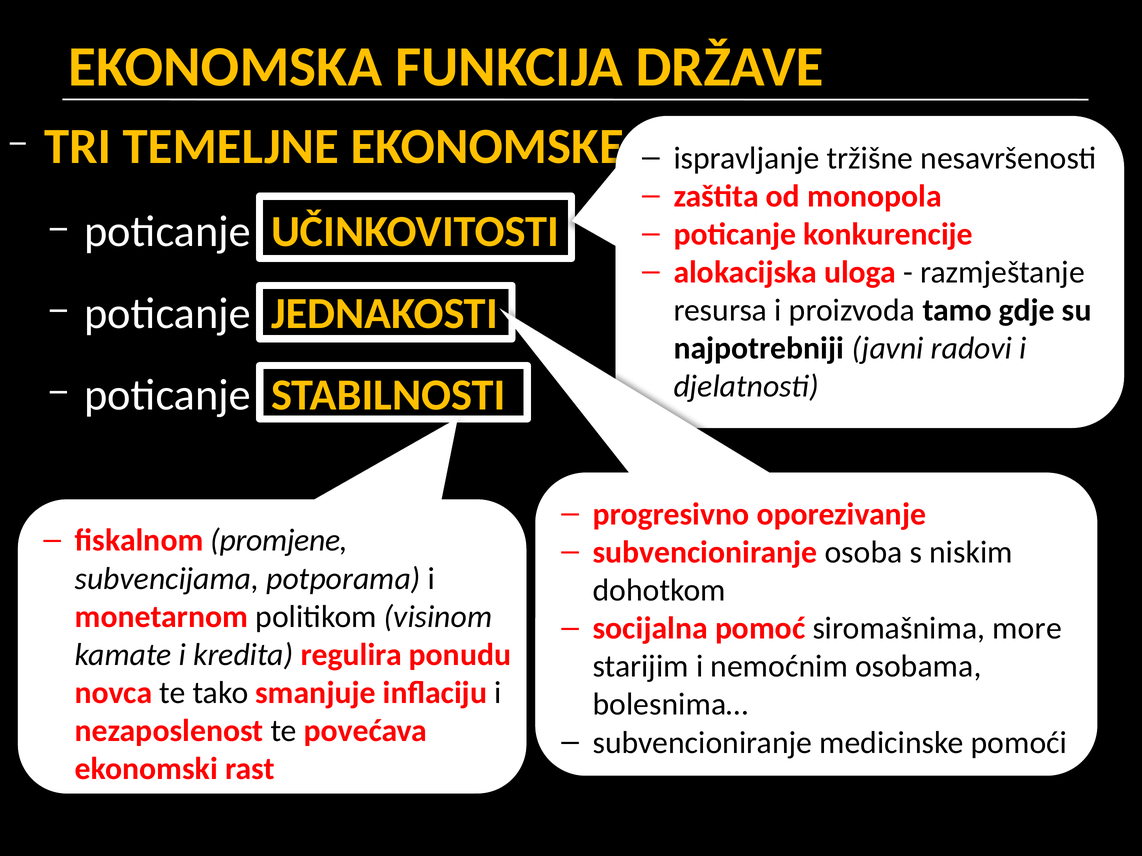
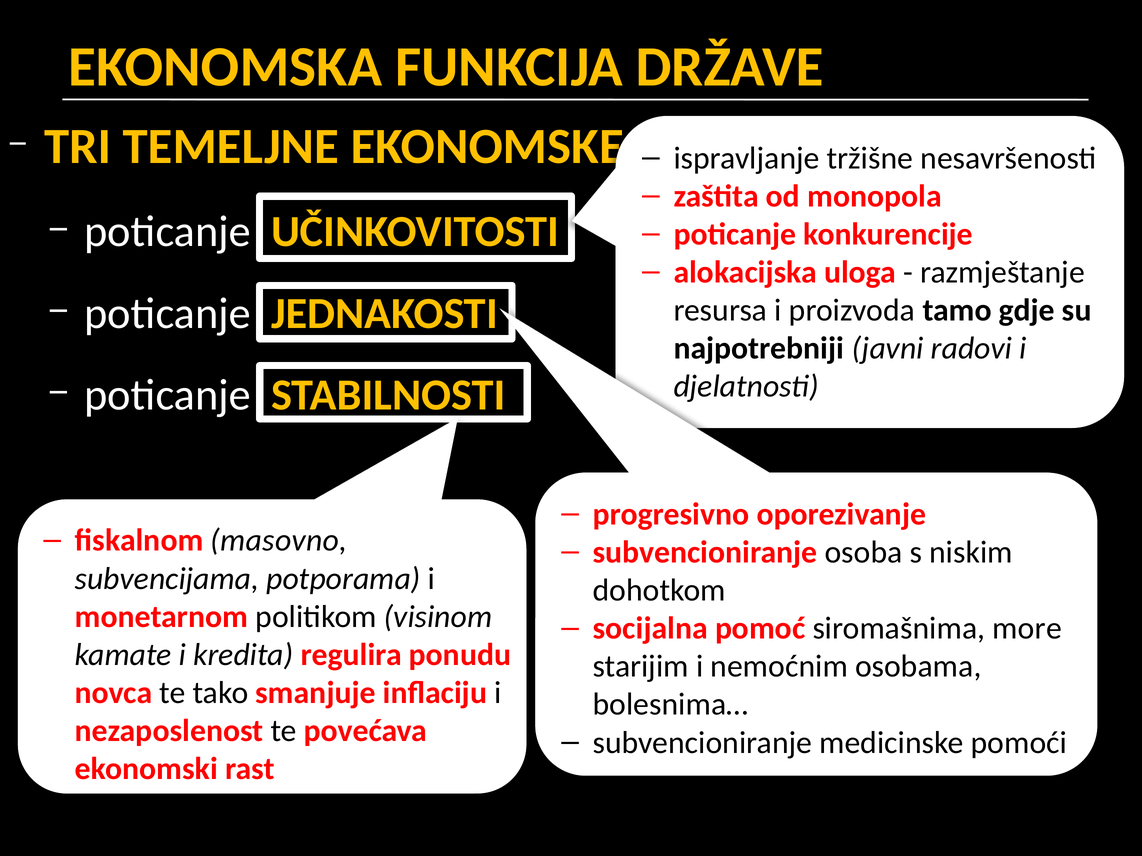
promjene: promjene -> masovno
